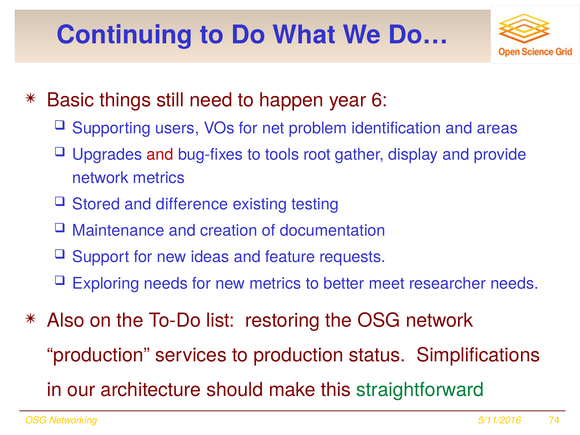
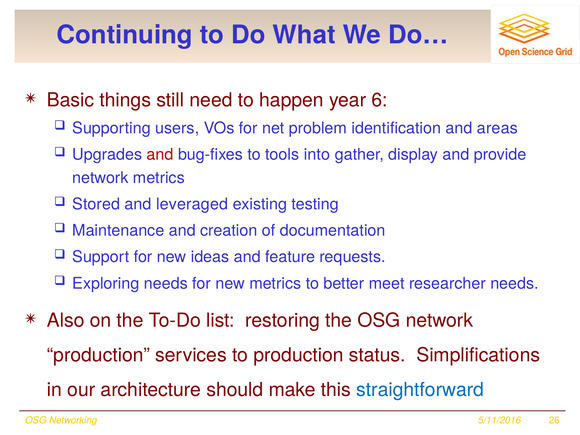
root: root -> into
difference: difference -> leveraged
straightforward colour: green -> blue
74: 74 -> 26
